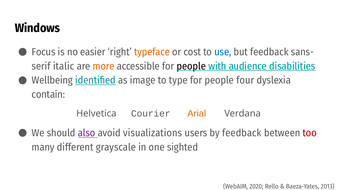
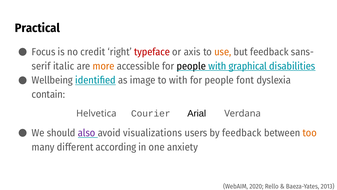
Windows: Windows -> Practical
easier: easier -> credit
typeface colour: orange -> red
cost: cost -> axis
use colour: blue -> orange
audience: audience -> graphical
to type: type -> with
four: four -> font
Arial colour: orange -> black
too colour: red -> orange
grayscale: grayscale -> according
sighted: sighted -> anxiety
